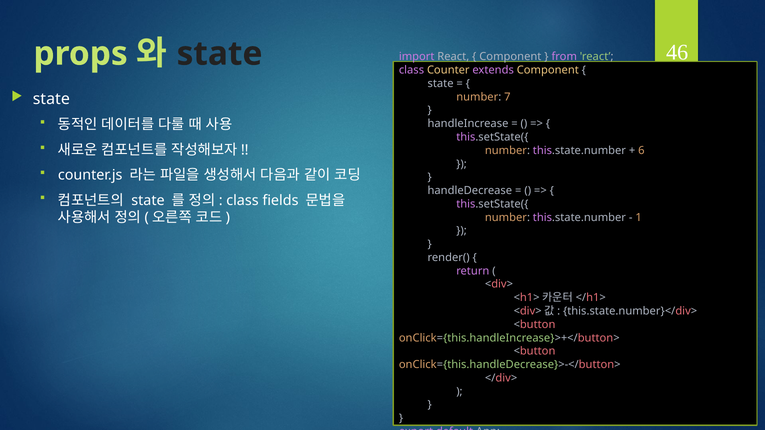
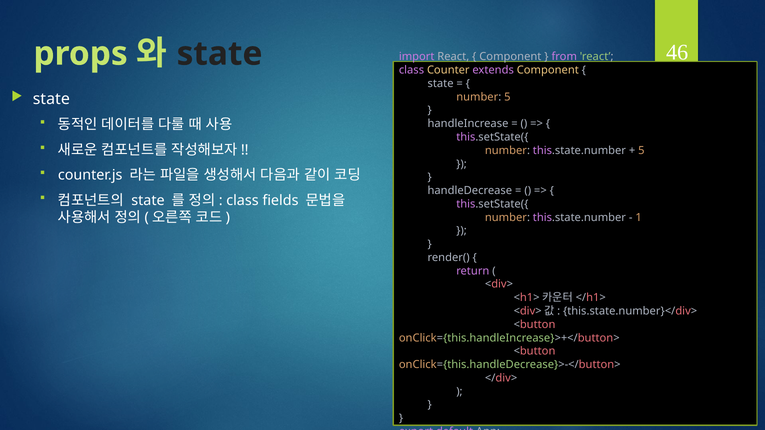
number 7: 7 -> 5
6 at (641, 151): 6 -> 5
